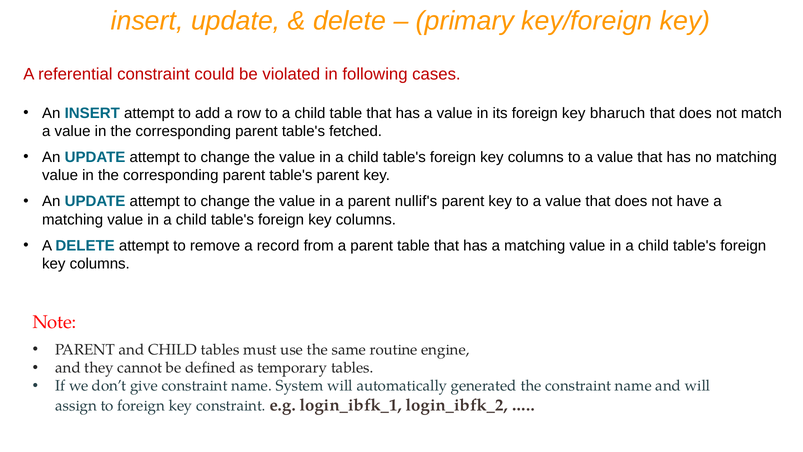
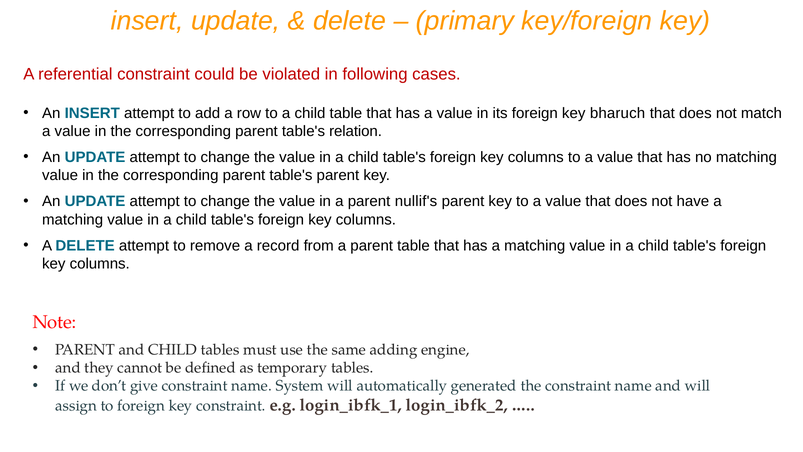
fetched: fetched -> relation
routine: routine -> adding
